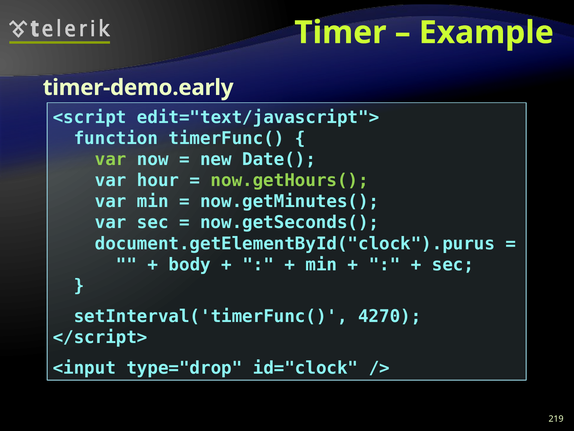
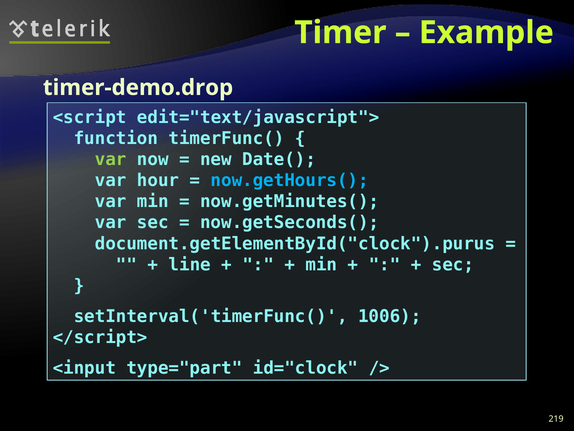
timer-demo.early: timer-demo.early -> timer-demo.drop
now.getHours( colour: light green -> light blue
body: body -> line
4270: 4270 -> 1006
type="drop: type="drop -> type="part
